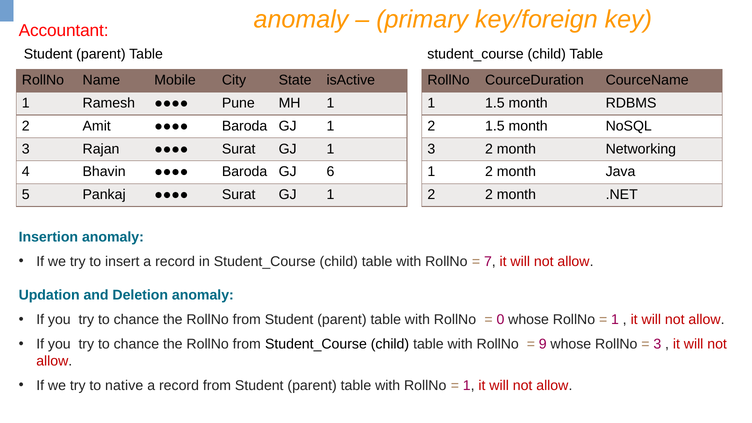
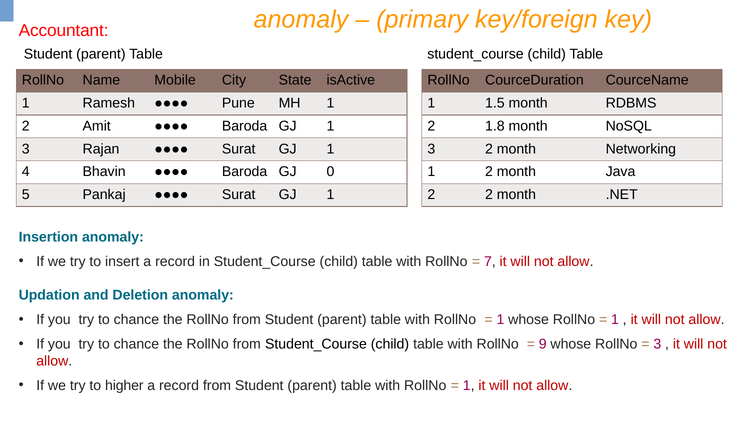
2 1.5: 1.5 -> 1.8
6: 6 -> 0
0 at (500, 320): 0 -> 1
native: native -> higher
